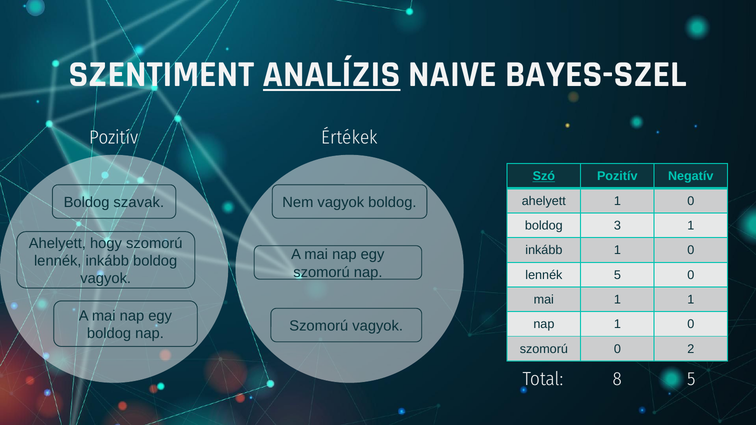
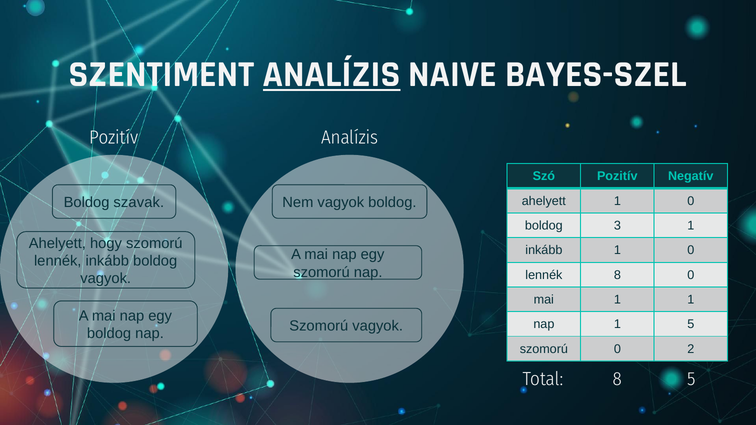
Pozitív Értékek: Értékek -> Analízis
Szó underline: present -> none
lennék 5: 5 -> 8
nap 1 0: 0 -> 5
